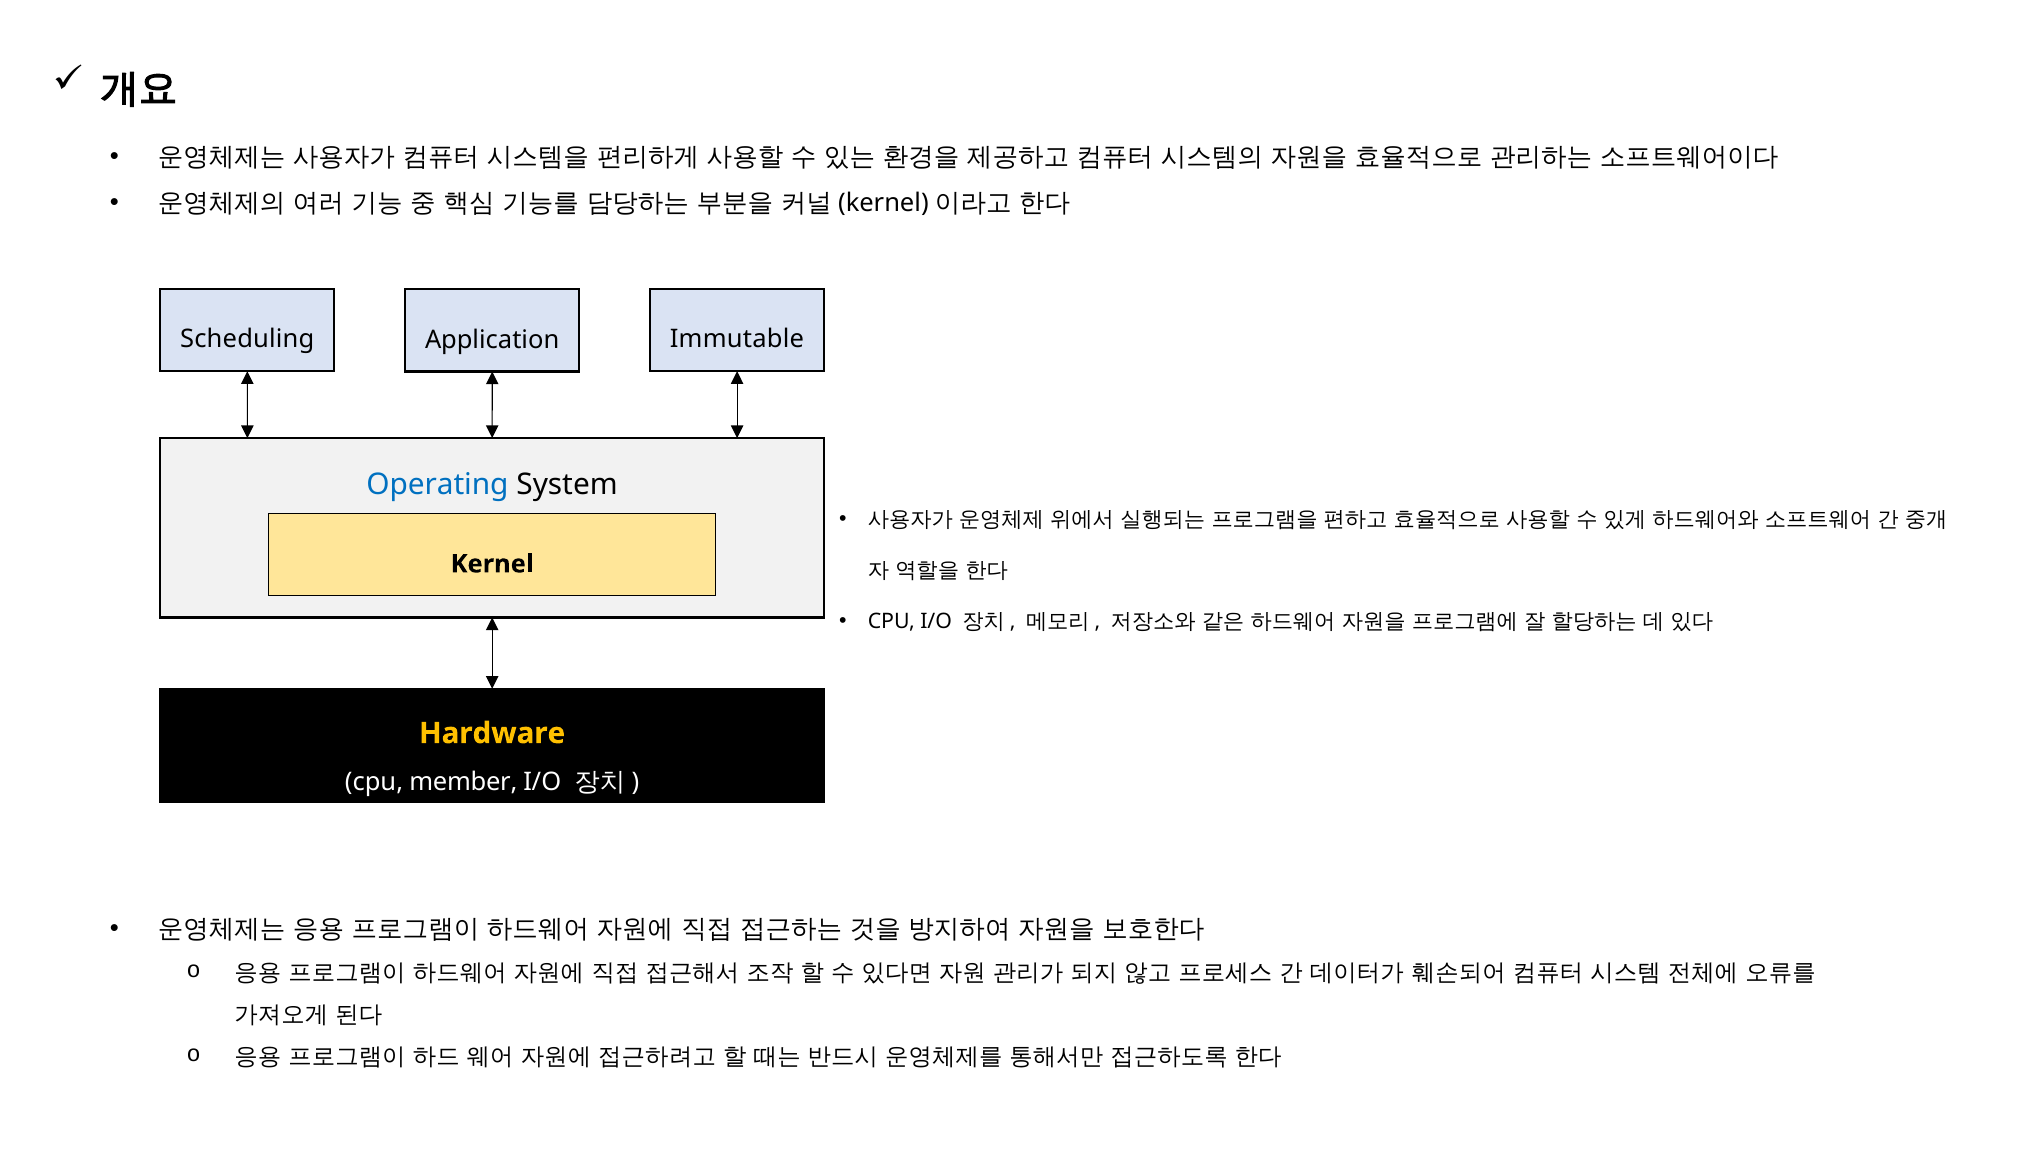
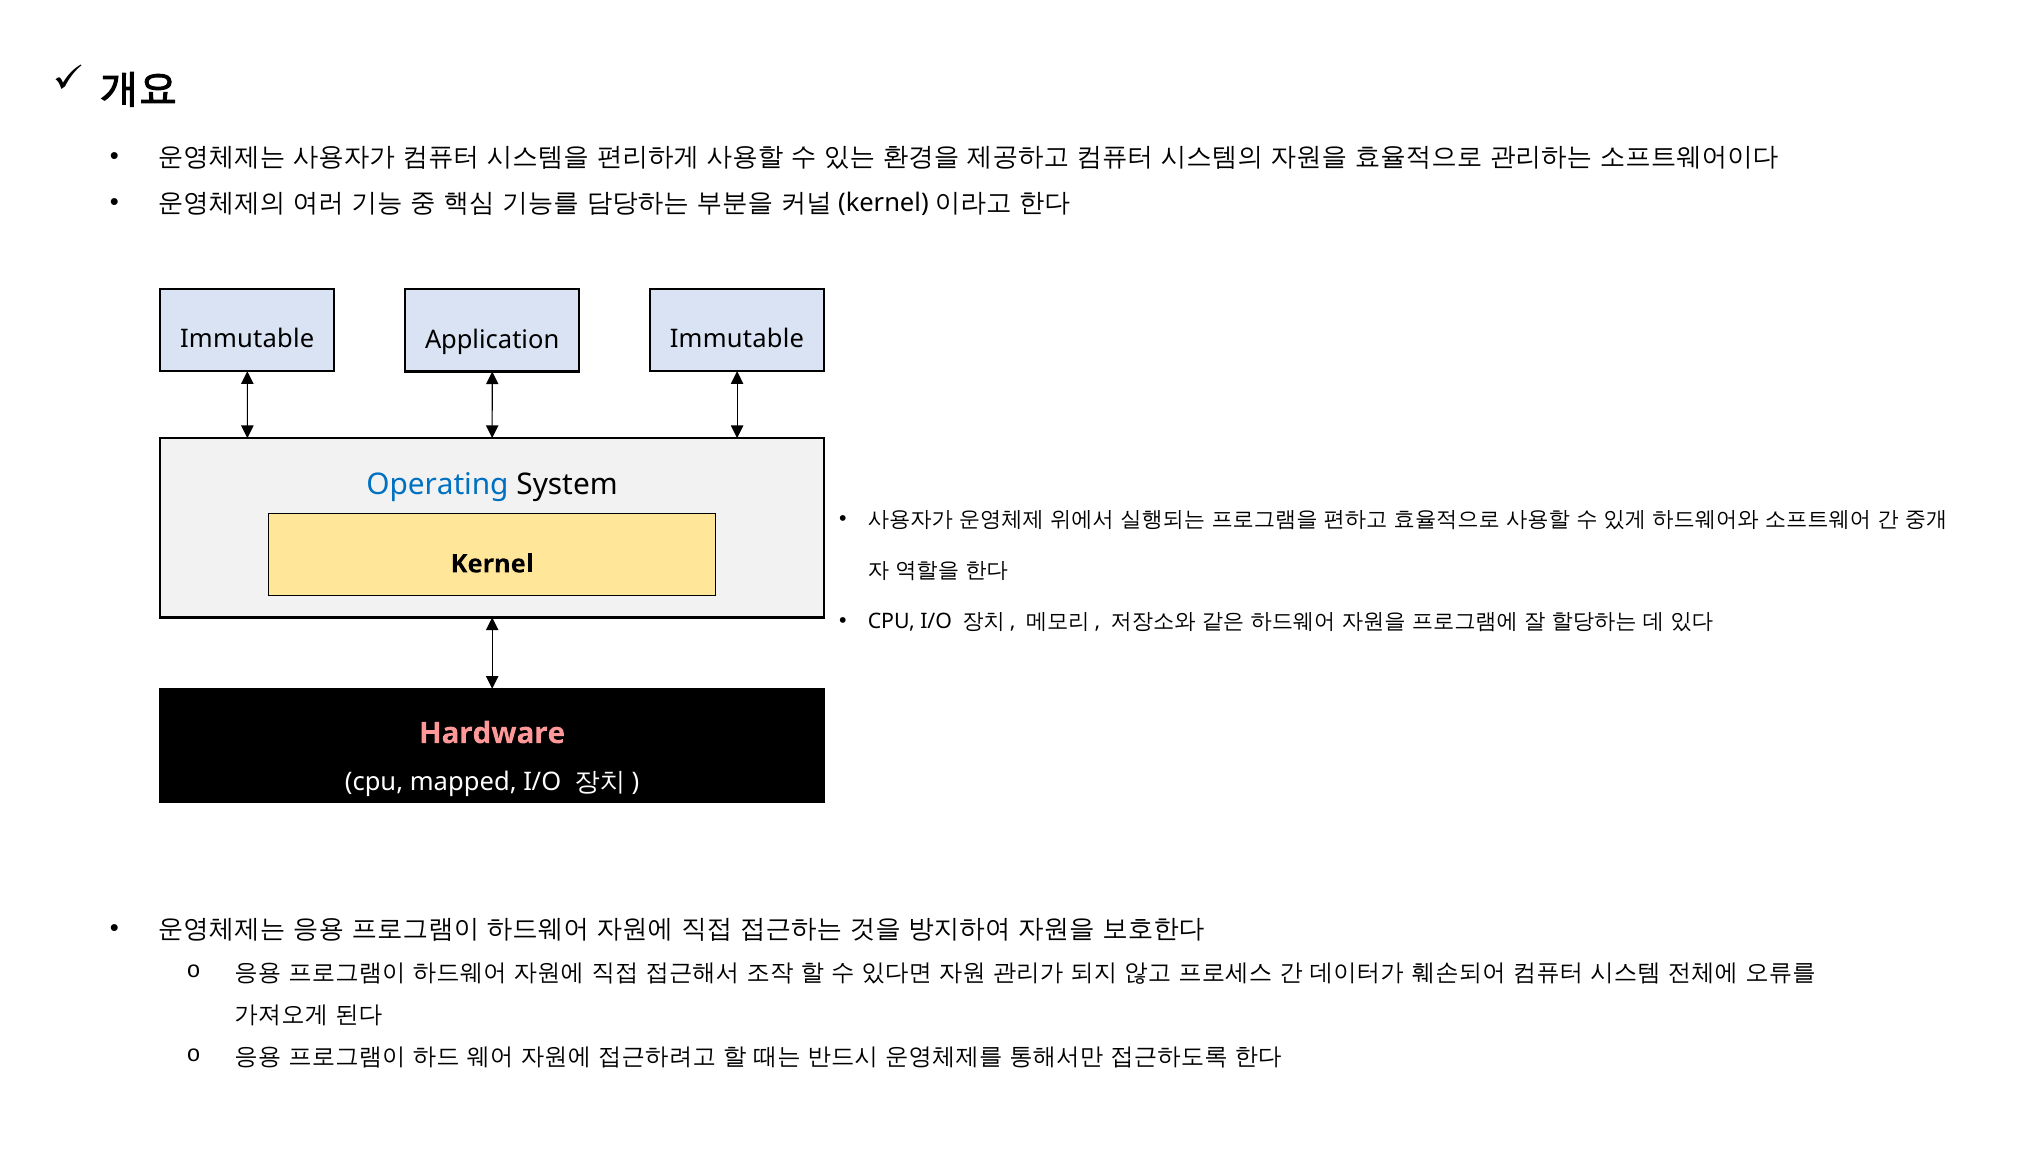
Scheduling at (247, 339): Scheduling -> Immutable
Hardware colour: yellow -> pink
member: member -> mapped
